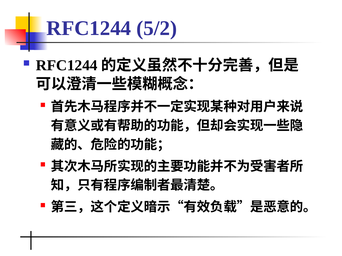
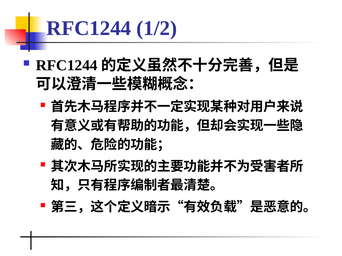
5/2: 5/2 -> 1/2
